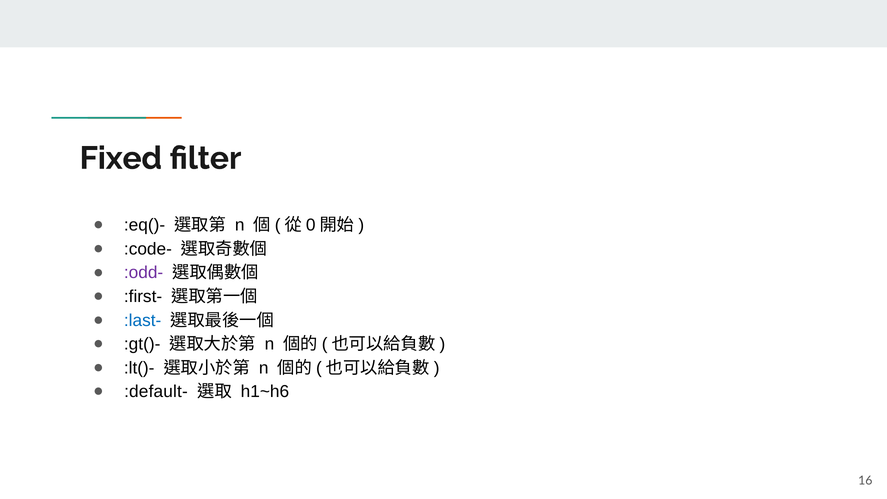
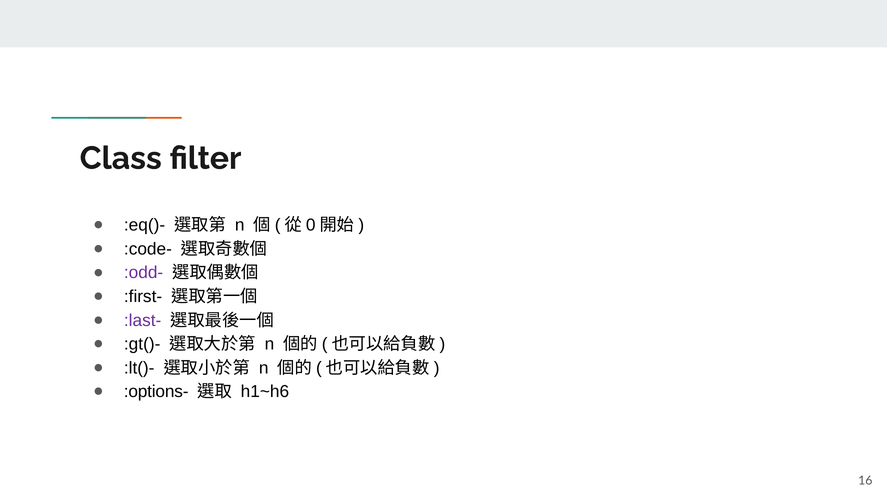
Fixed: Fixed -> Class
:last- colour: blue -> purple
:default-: :default- -> :options-
